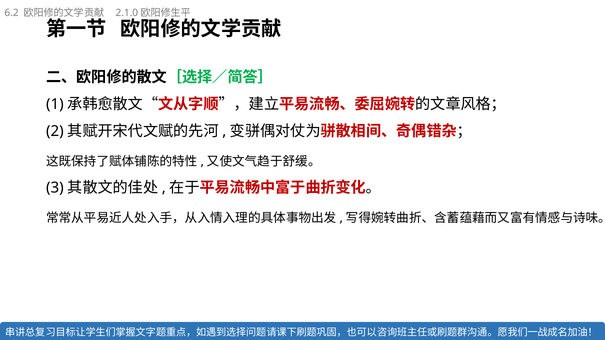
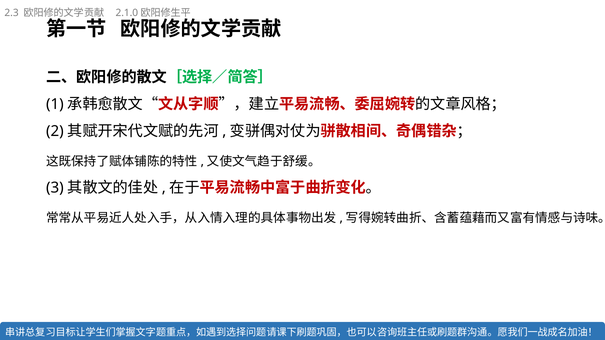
6.2: 6.2 -> 2.3
